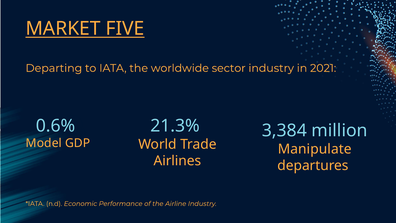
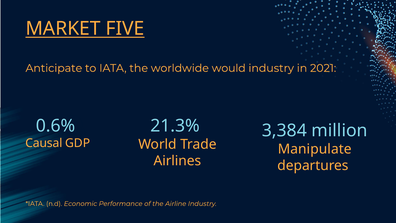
Departing: Departing -> Anticipate
sector: sector -> would
Model: Model -> Causal
